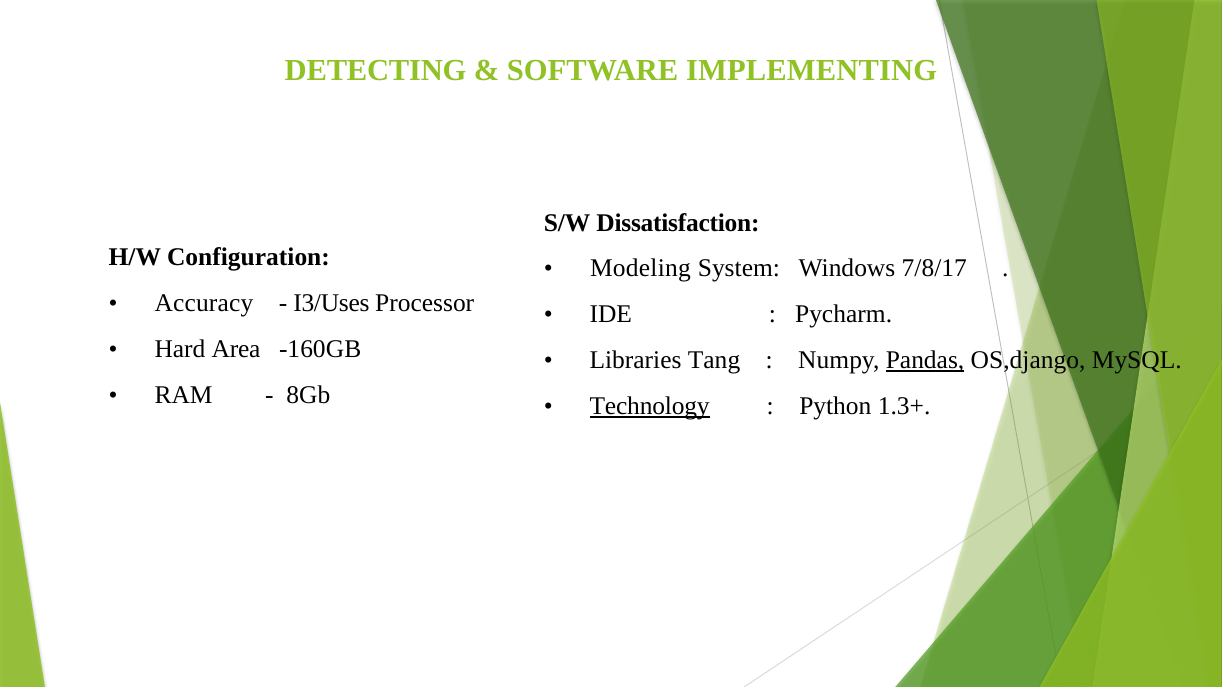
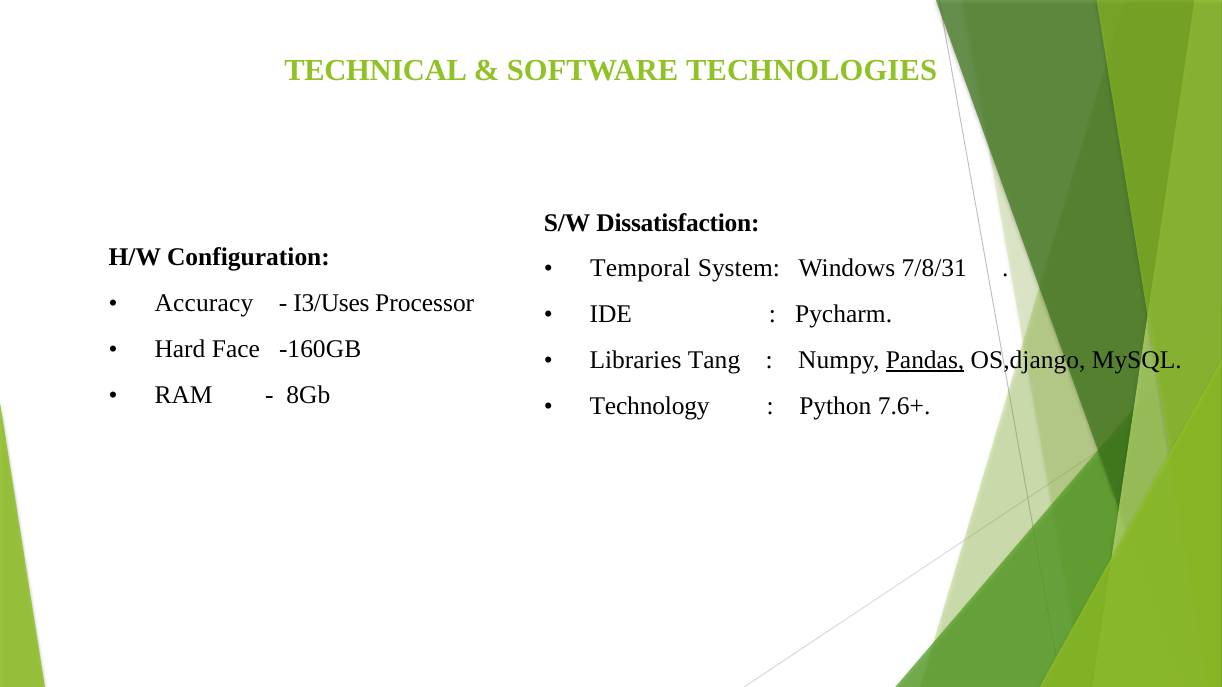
DETECTING: DETECTING -> TECHNICAL
IMPLEMENTING: IMPLEMENTING -> TECHNOLOGIES
Modeling: Modeling -> Temporal
7/8/17: 7/8/17 -> 7/8/31
Area: Area -> Face
Technology underline: present -> none
1.3+: 1.3+ -> 7.6+
